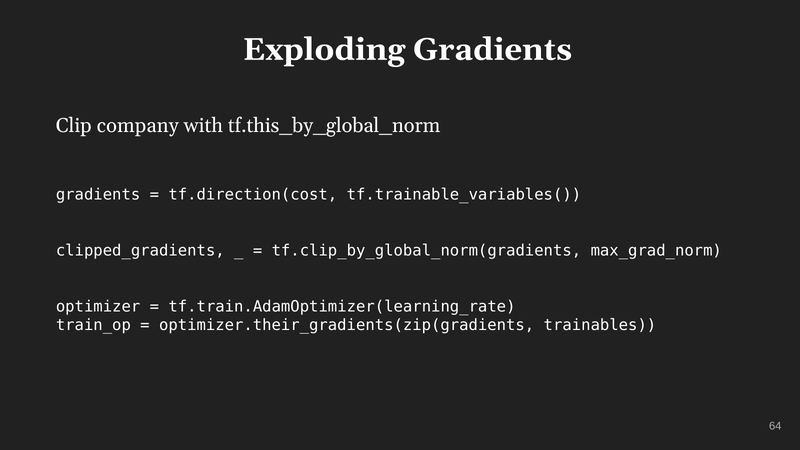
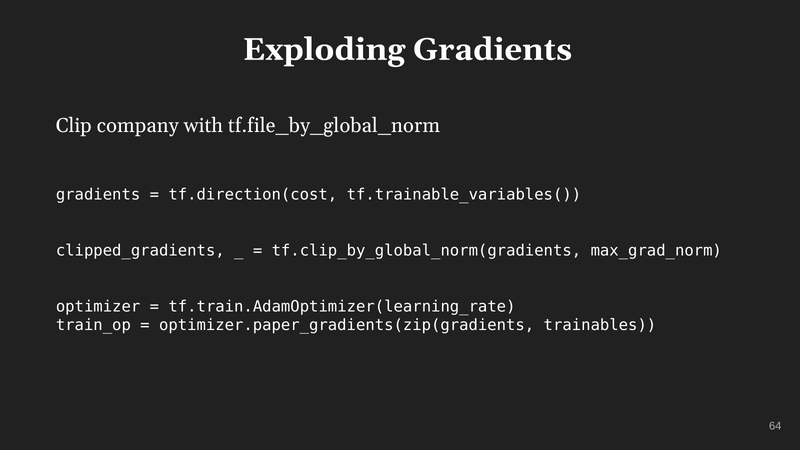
tf.this_by_global_norm: tf.this_by_global_norm -> tf.file_by_global_norm
optimizer.their_gradients(zip(gradients: optimizer.their_gradients(zip(gradients -> optimizer.paper_gradients(zip(gradients
